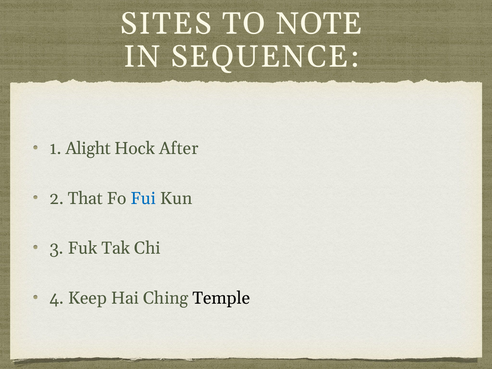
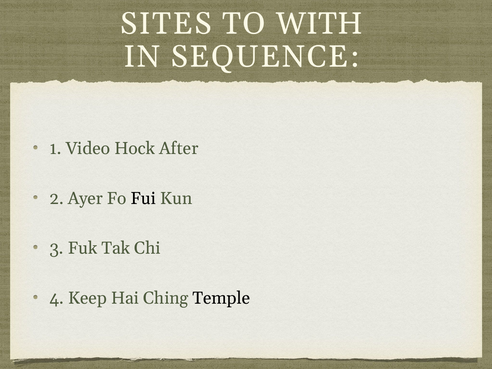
NOTE: NOTE -> WITH
Alight: Alight -> Video
That: That -> Ayer
Fui colour: blue -> black
